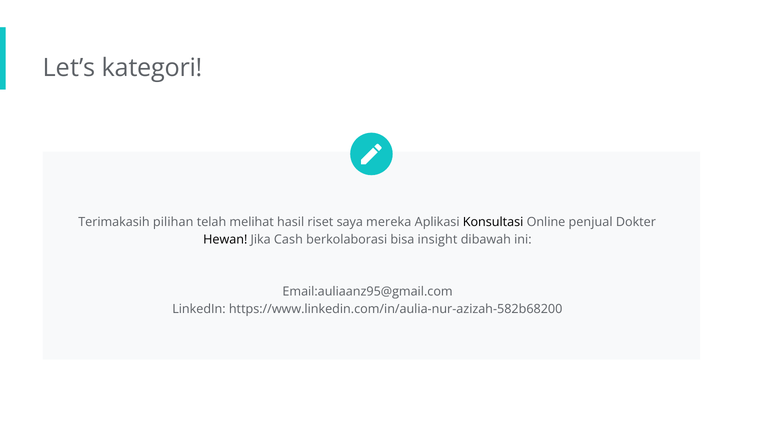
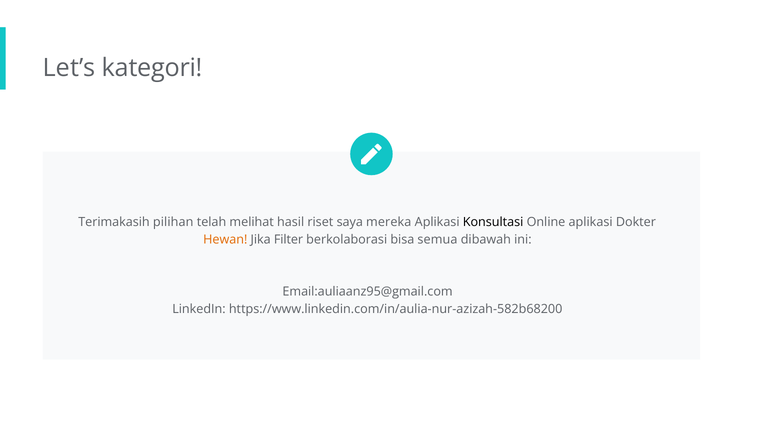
Online penjual: penjual -> aplikasi
Hewan colour: black -> orange
Cash: Cash -> Filter
insight: insight -> semua
